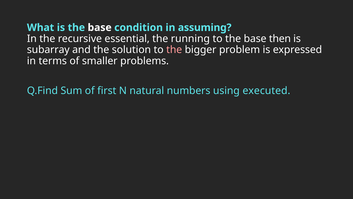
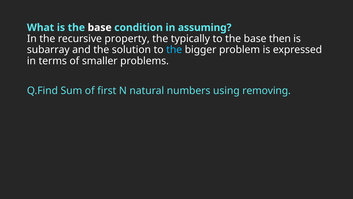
essential: essential -> property
running: running -> typically
the at (174, 50) colour: pink -> light blue
executed: executed -> removing
